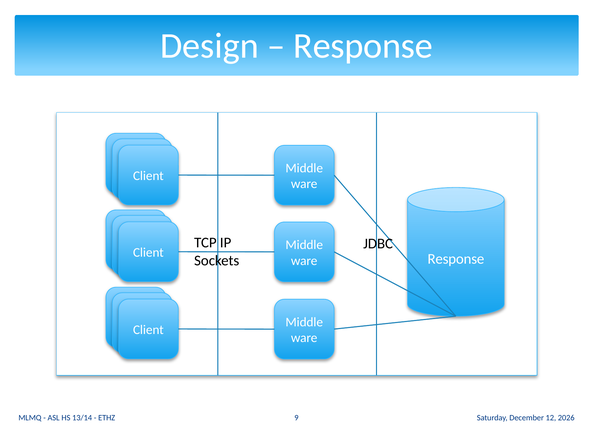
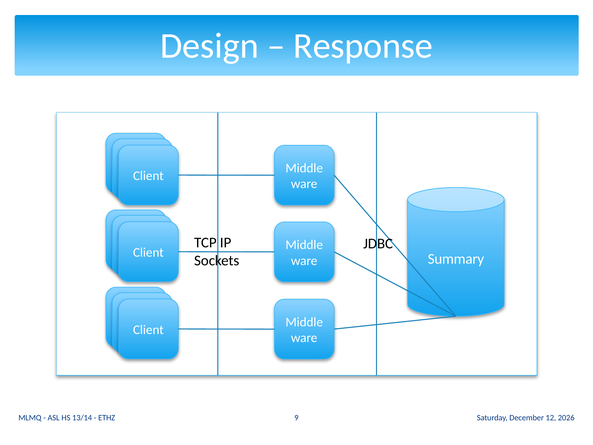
Response at (456, 259): Response -> Summary
